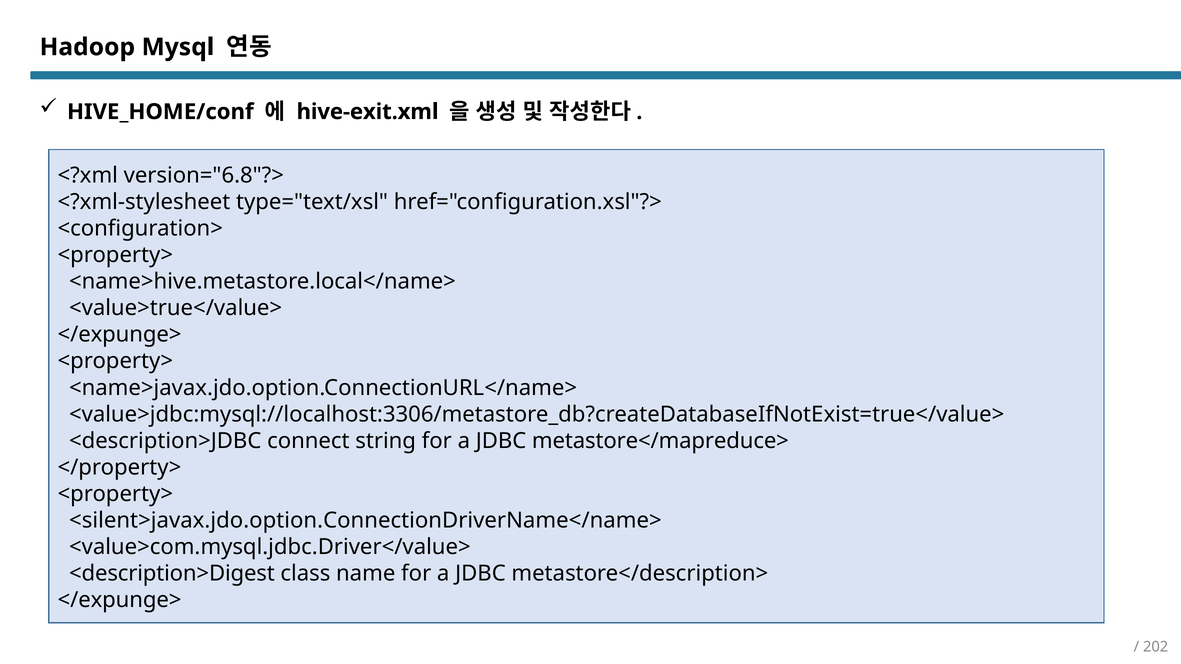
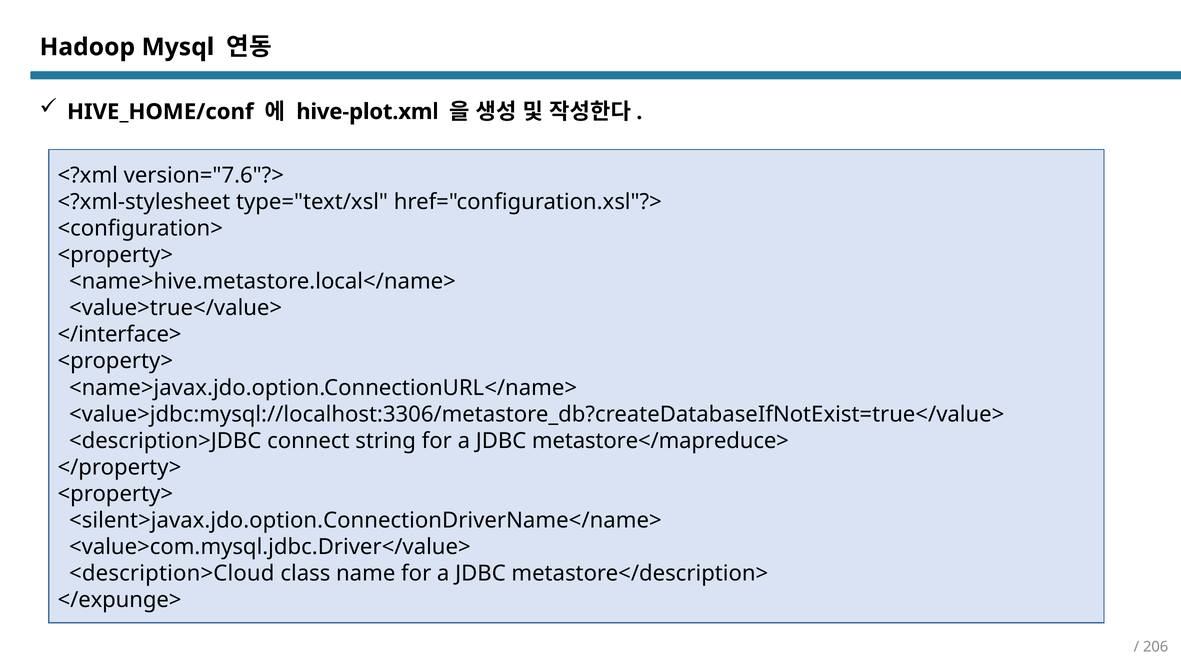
hive-exit.xml: hive-exit.xml -> hive-plot.xml
version="6.8"?>: version="6.8"?> -> version="7.6"?>
</expunge> at (120, 335): </expunge> -> </interface>
<description>Digest: <description>Digest -> <description>Cloud
202: 202 -> 206
